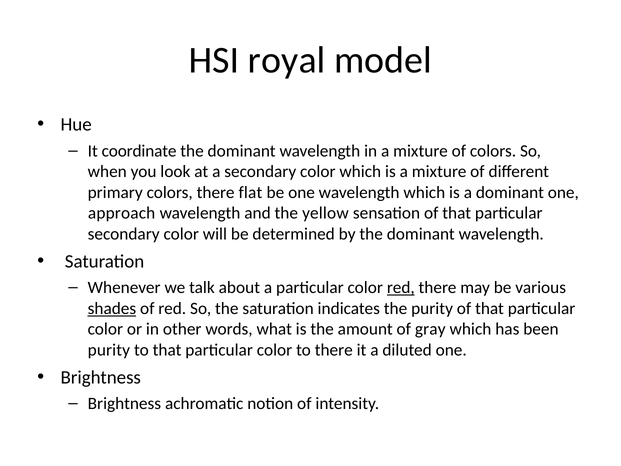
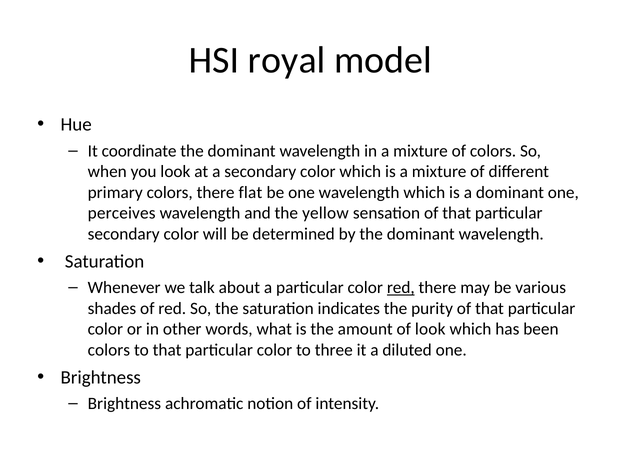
approach: approach -> perceives
shades underline: present -> none
of gray: gray -> look
purity at (109, 350): purity -> colors
to there: there -> three
